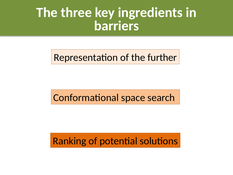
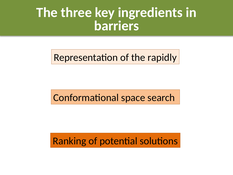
further: further -> rapidly
